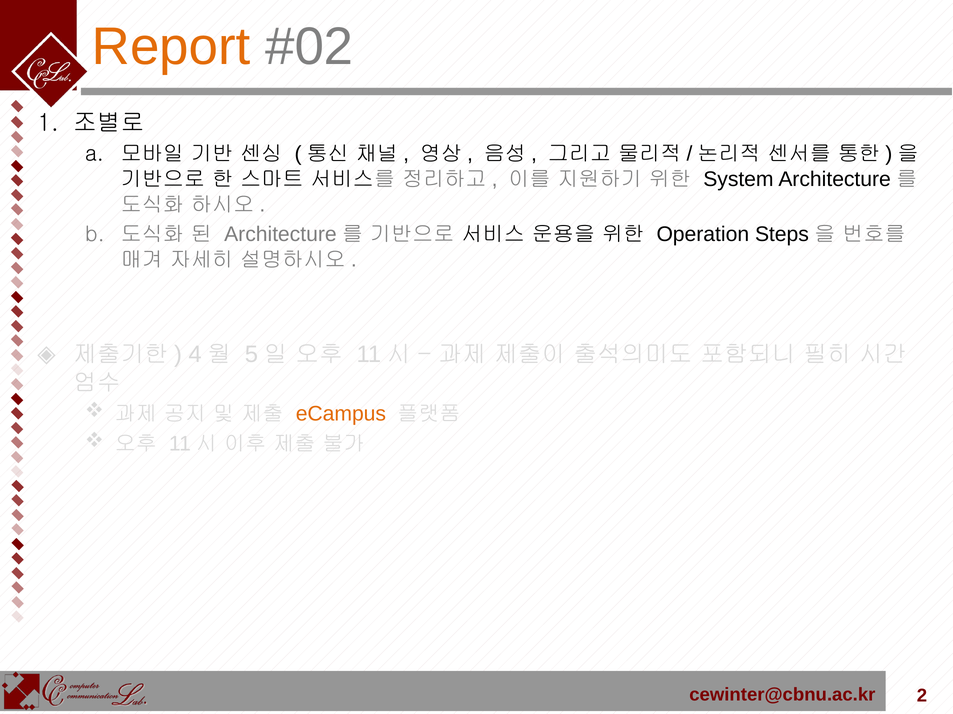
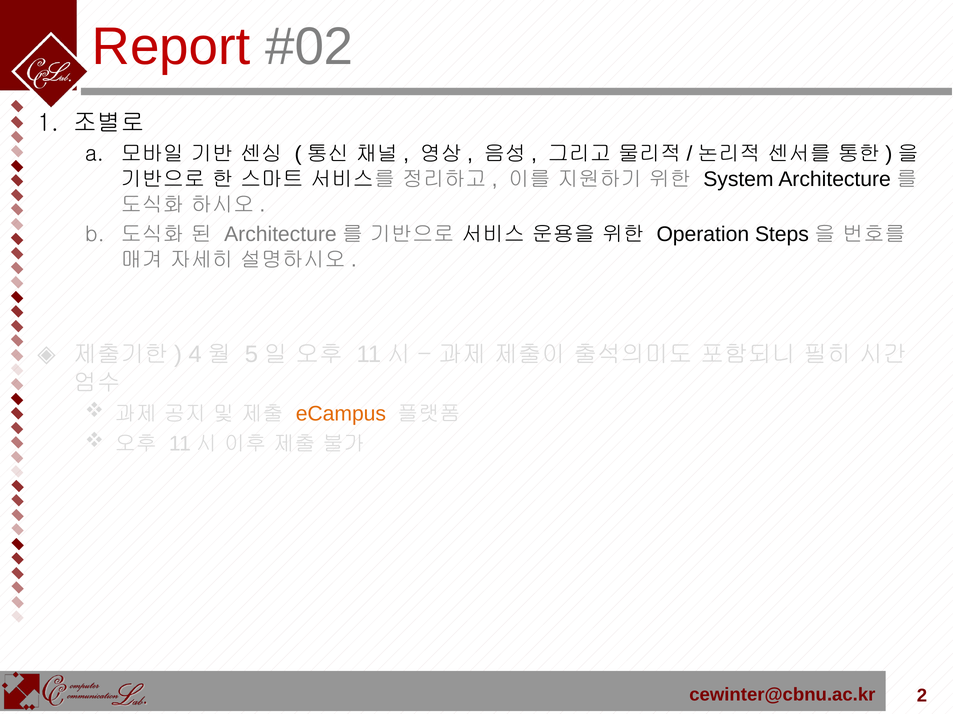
Report colour: orange -> red
